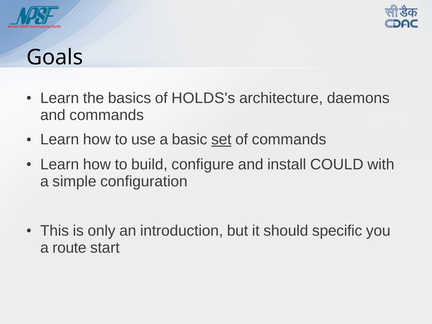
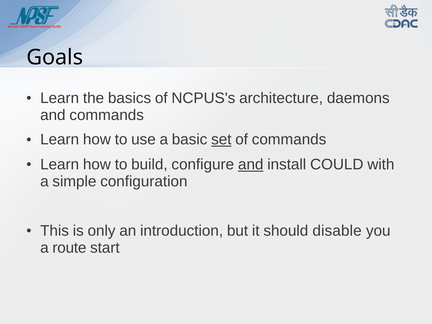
HOLDS's: HOLDS's -> NCPUS's
and at (251, 165) underline: none -> present
specific: specific -> disable
